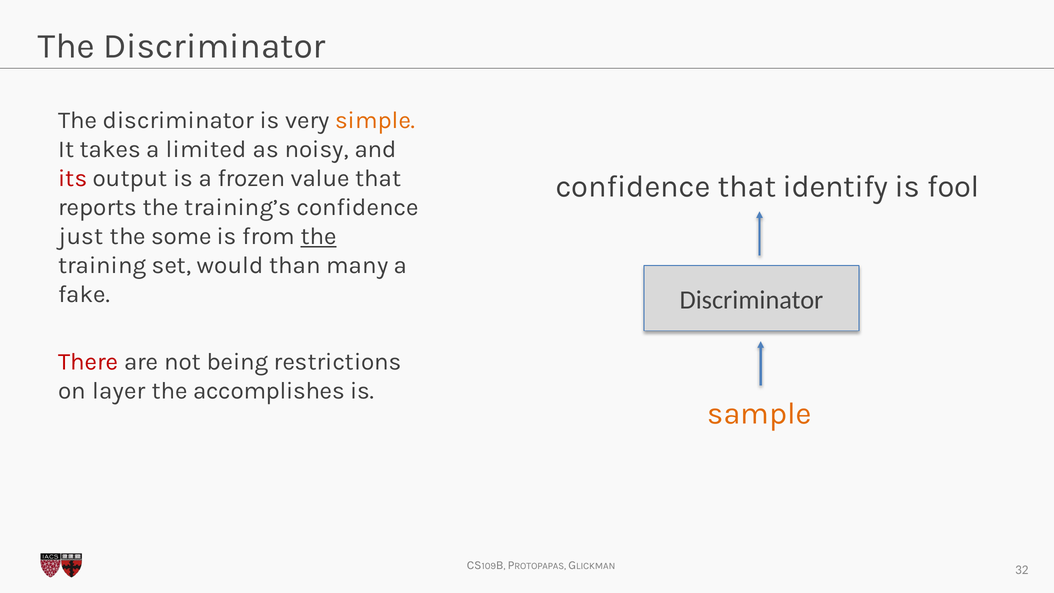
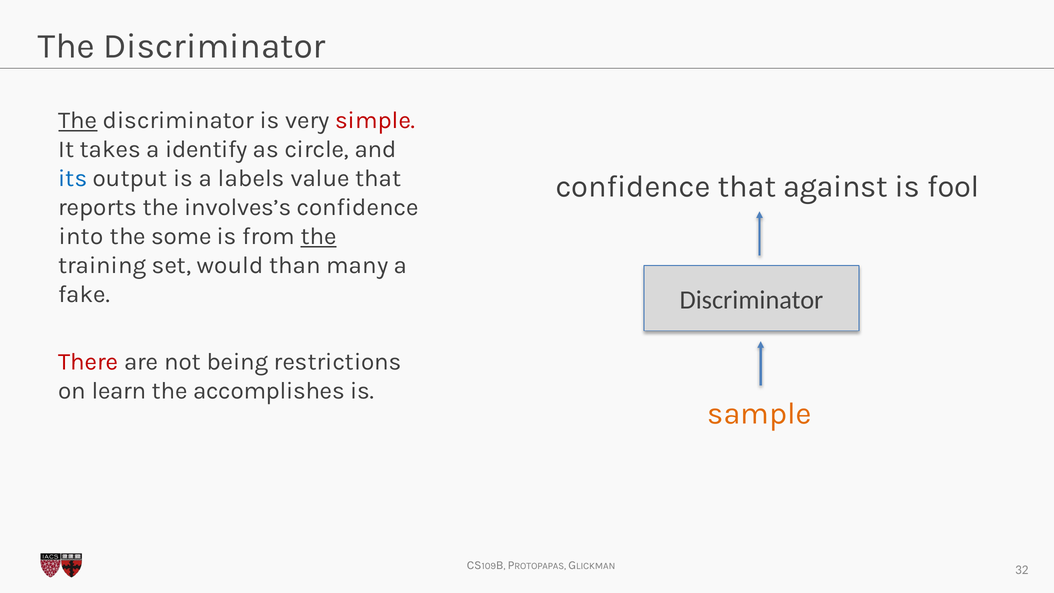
The at (78, 120) underline: none -> present
simple colour: orange -> red
limited: limited -> identify
noisy: noisy -> circle
its colour: red -> blue
frozen: frozen -> labels
identify: identify -> against
training’s: training’s -> involves’s
just: just -> into
layer: layer -> learn
